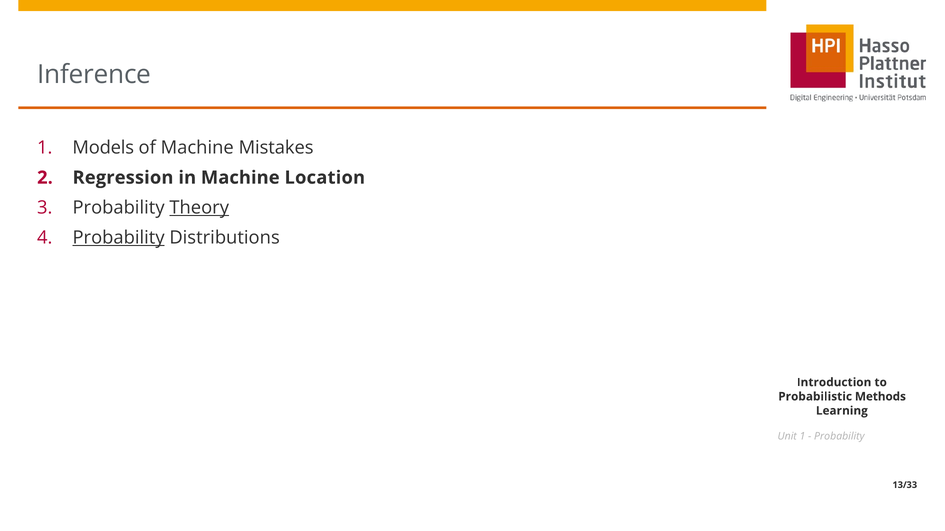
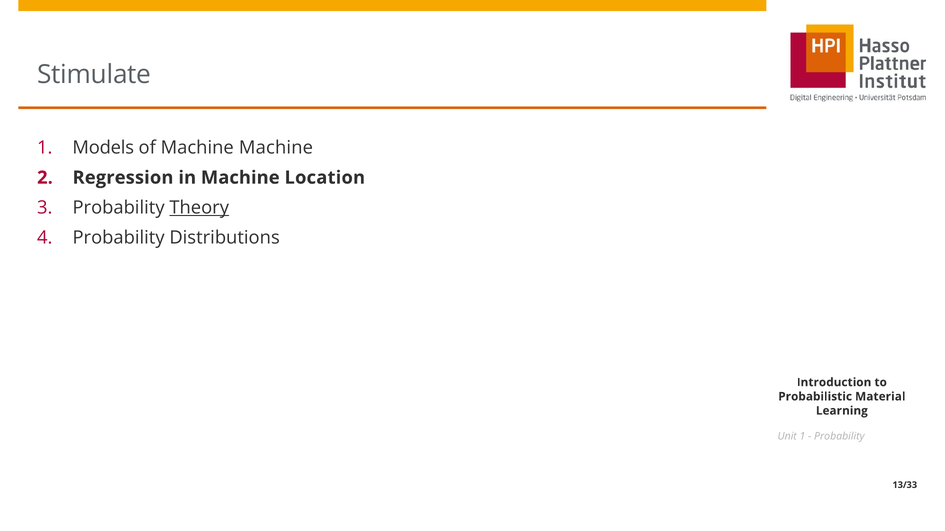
Inference: Inference -> Stimulate
Machine Mistakes: Mistakes -> Machine
Probability at (119, 238) underline: present -> none
Methods: Methods -> Material
